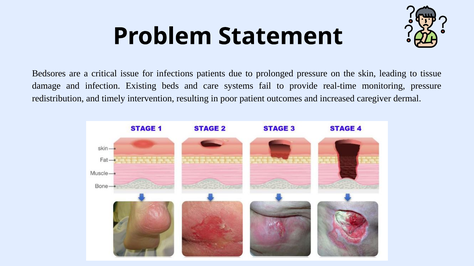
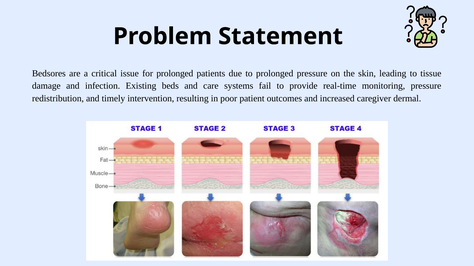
for infections: infections -> prolonged
